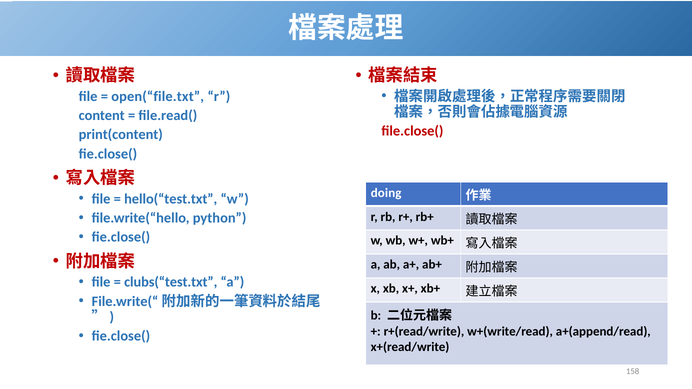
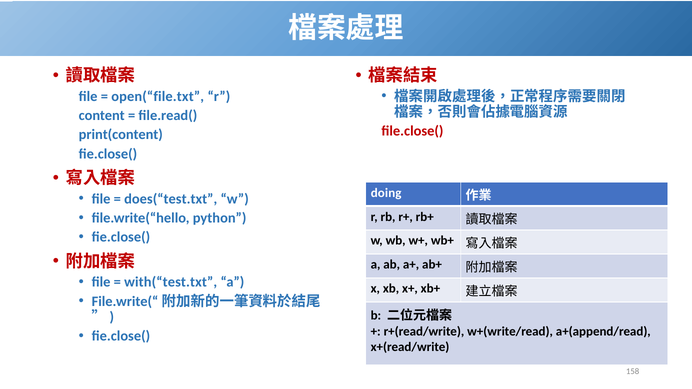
hello(“test.txt: hello(“test.txt -> does(“test.txt
clubs(“test.txt: clubs(“test.txt -> with(“test.txt
